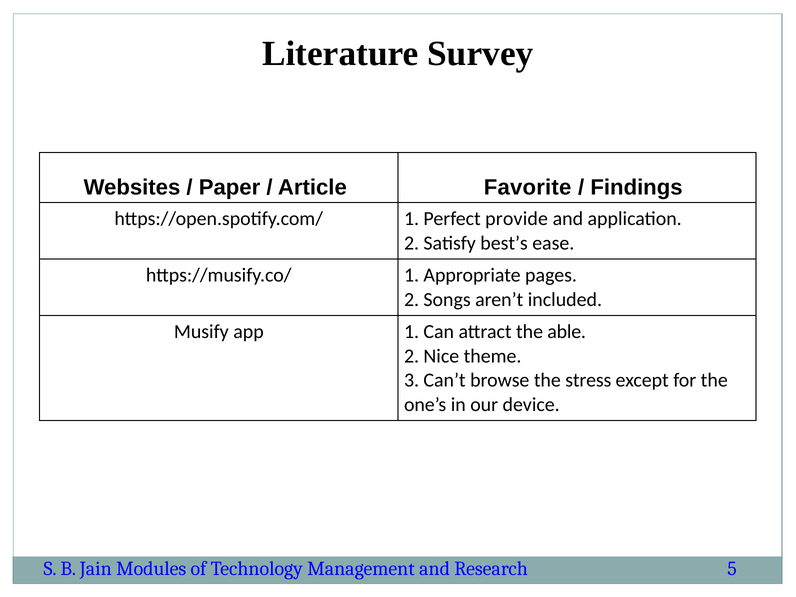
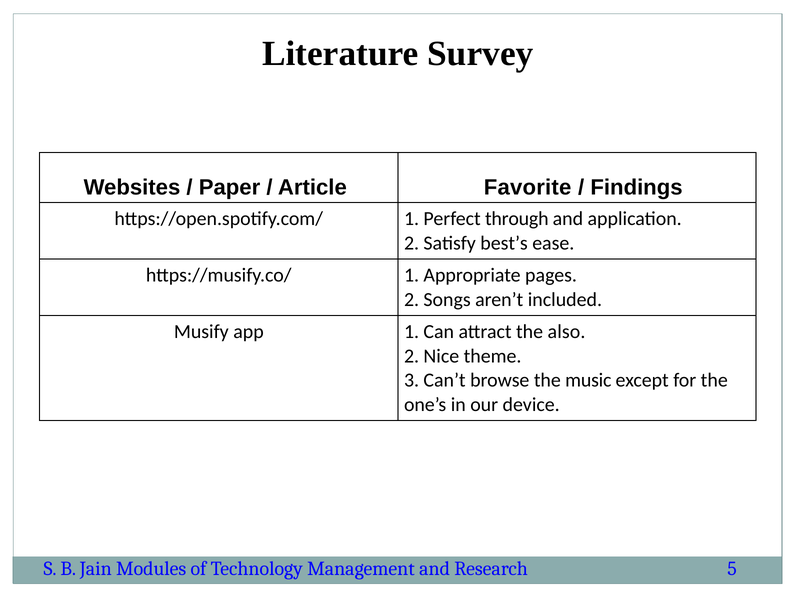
provide: provide -> through
able: able -> also
stress: stress -> music
